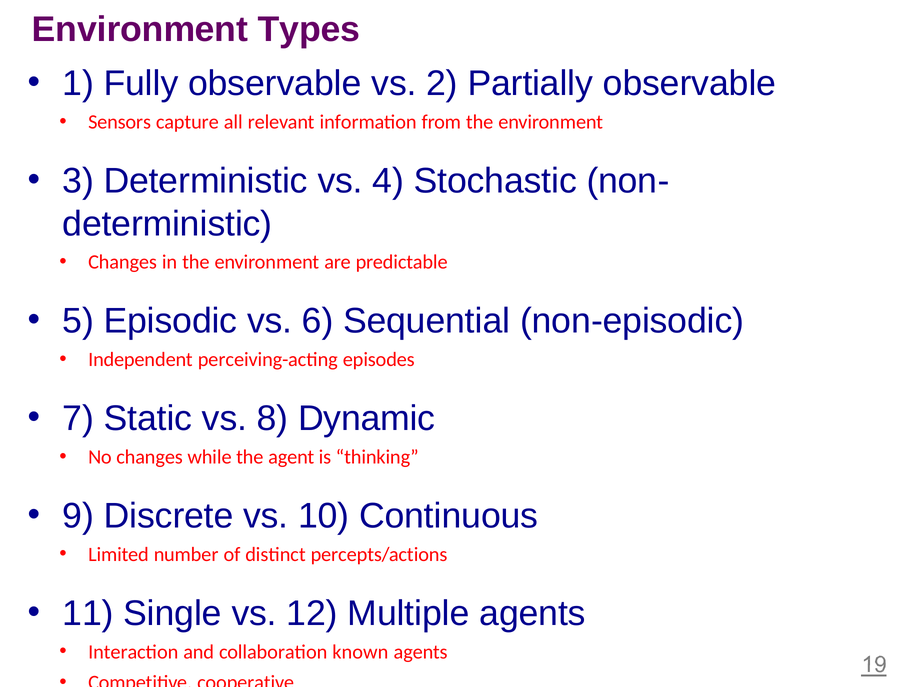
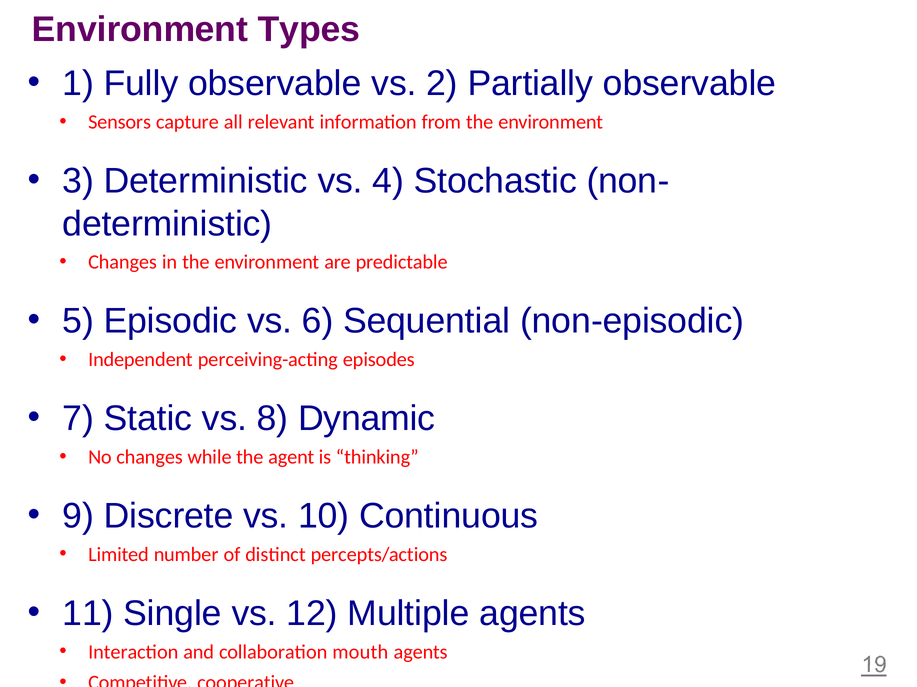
known: known -> mouth
